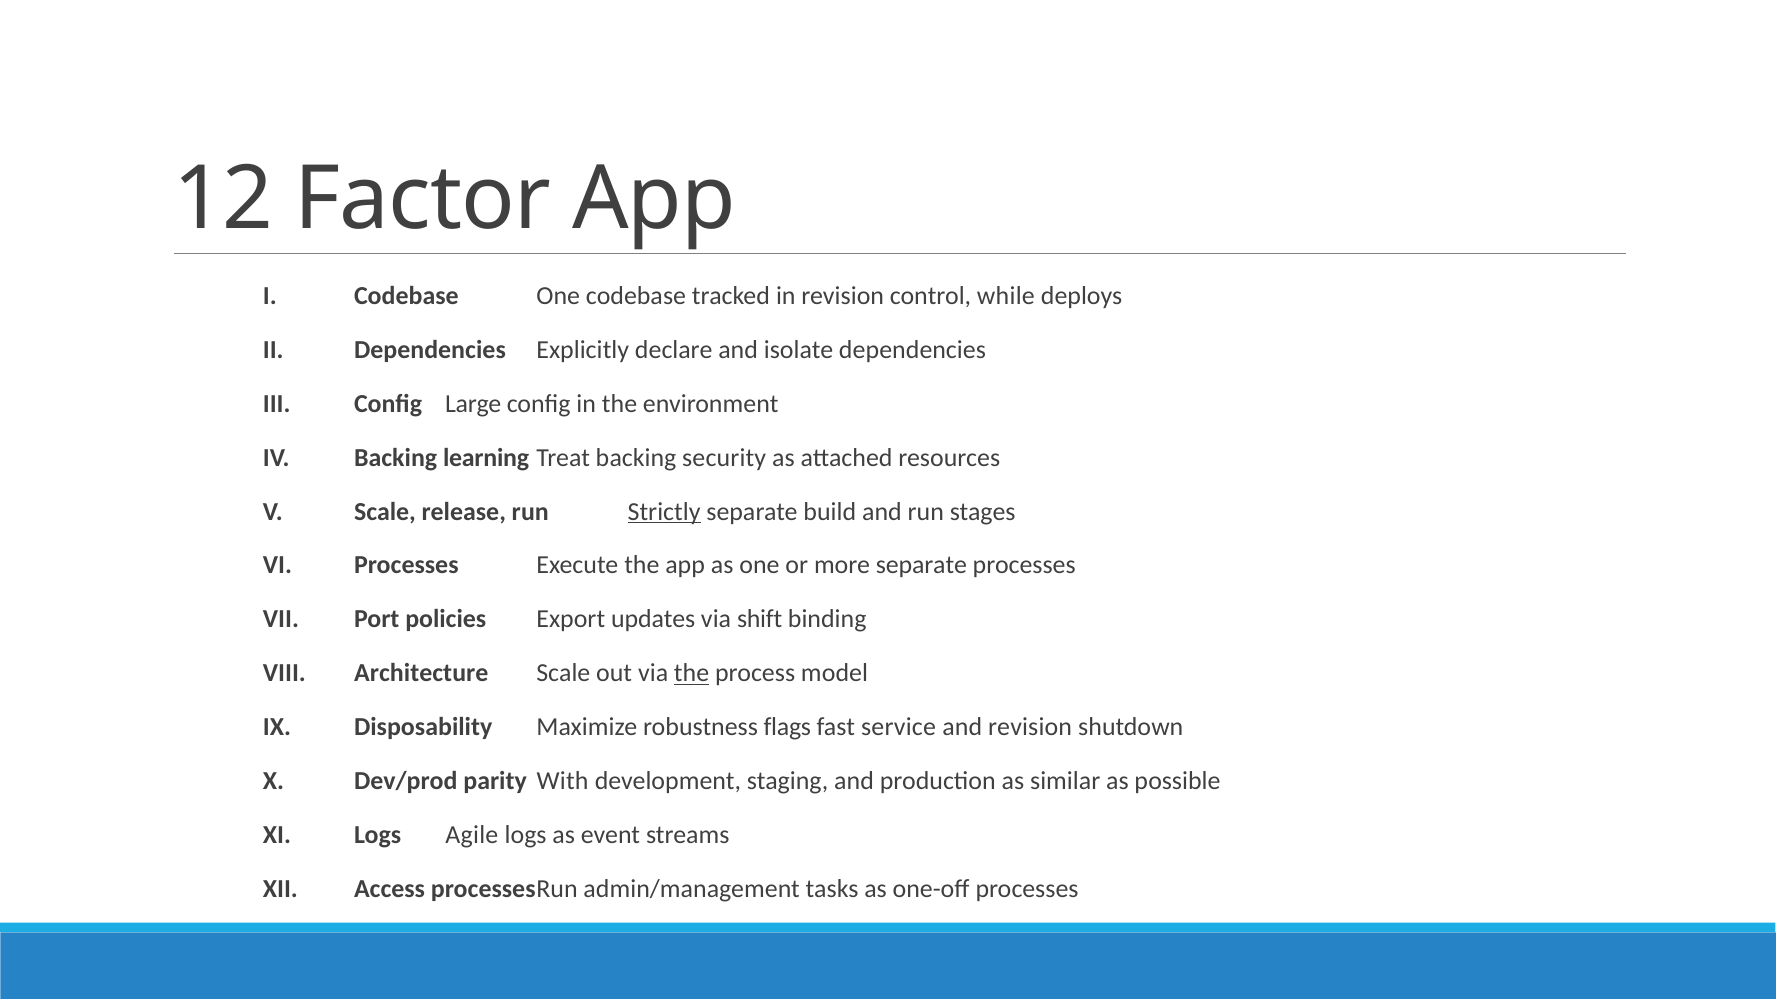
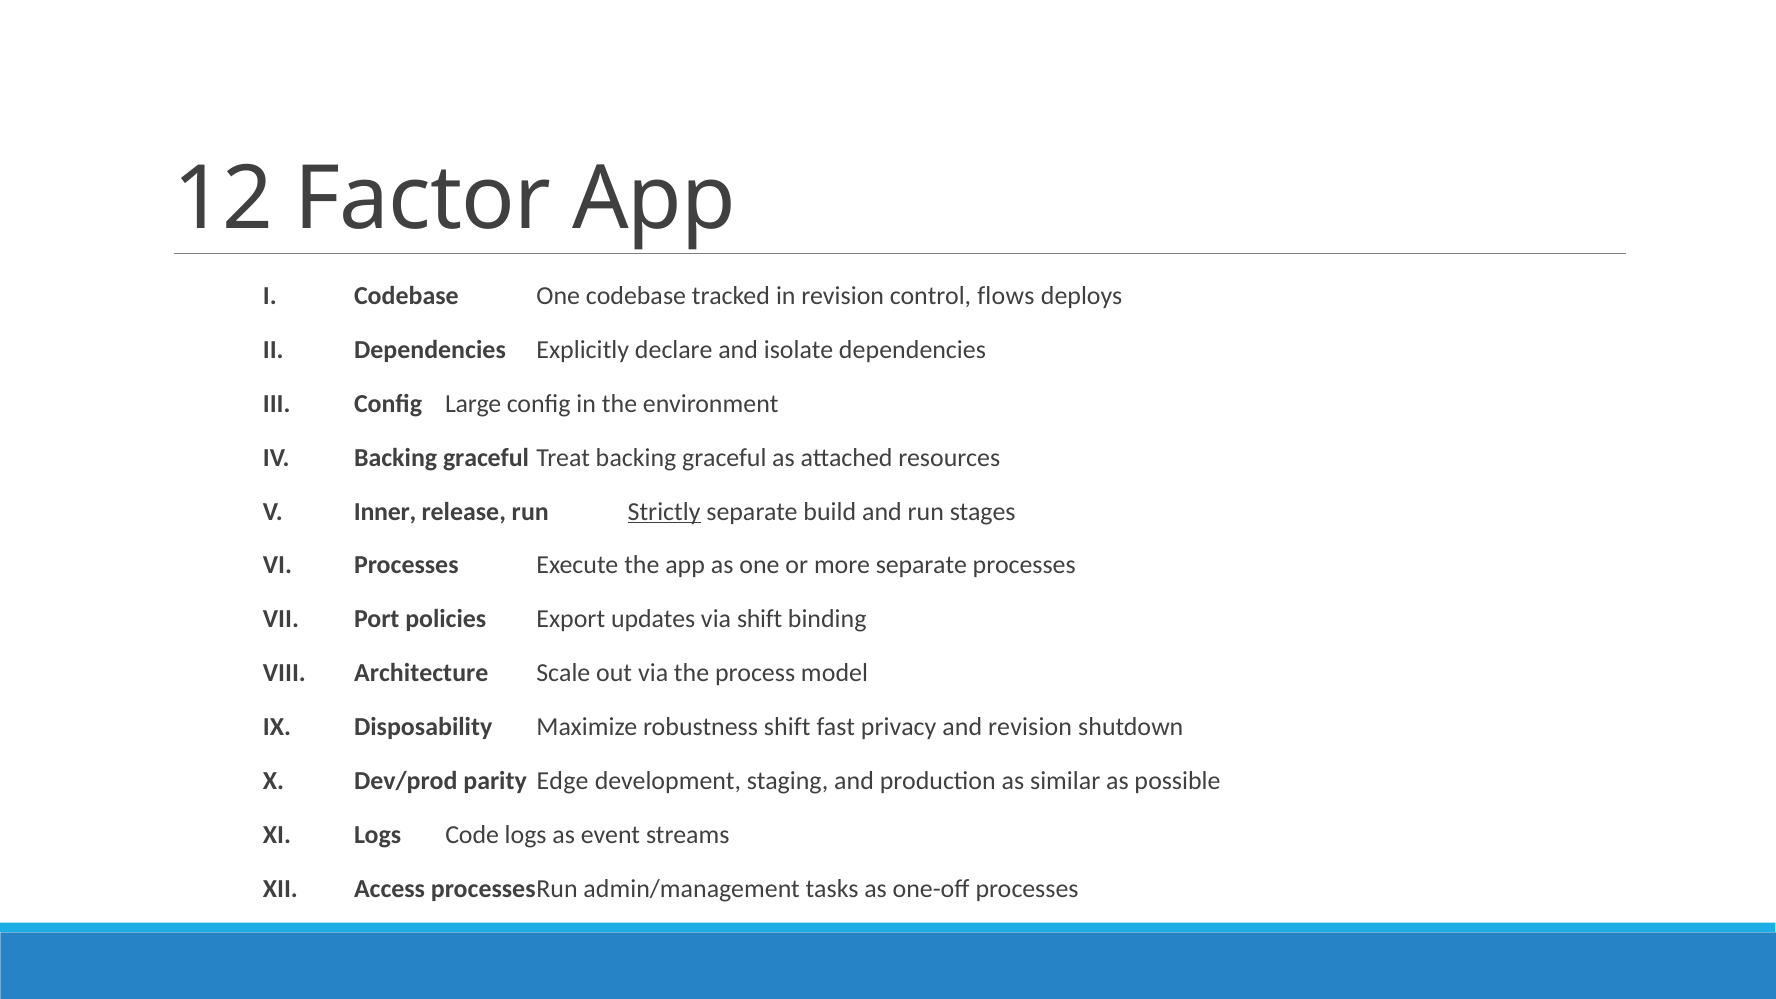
while: while -> flows
IV Backing learning: learning -> graceful
Treat backing security: security -> graceful
V Scale: Scale -> Inner
the at (692, 673) underline: present -> none
robustness flags: flags -> shift
service: service -> privacy
With: With -> Edge
Agile: Agile -> Code
